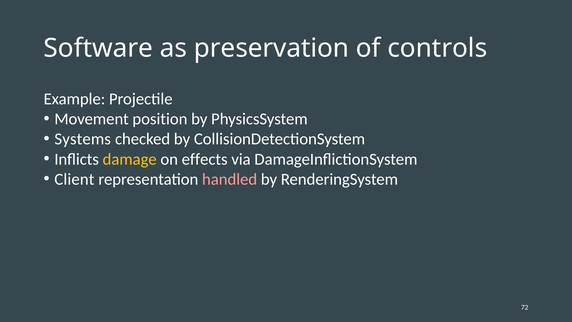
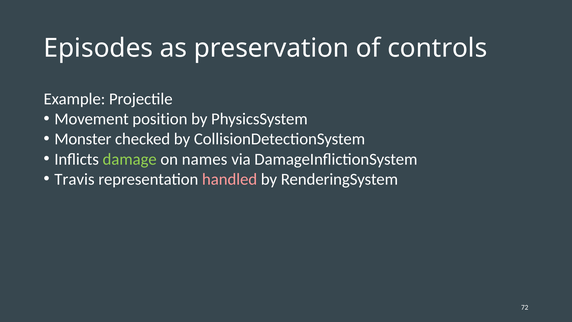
Software: Software -> Episodes
Systems: Systems -> Monster
damage colour: yellow -> light green
effects: effects -> names
Client: Client -> Travis
